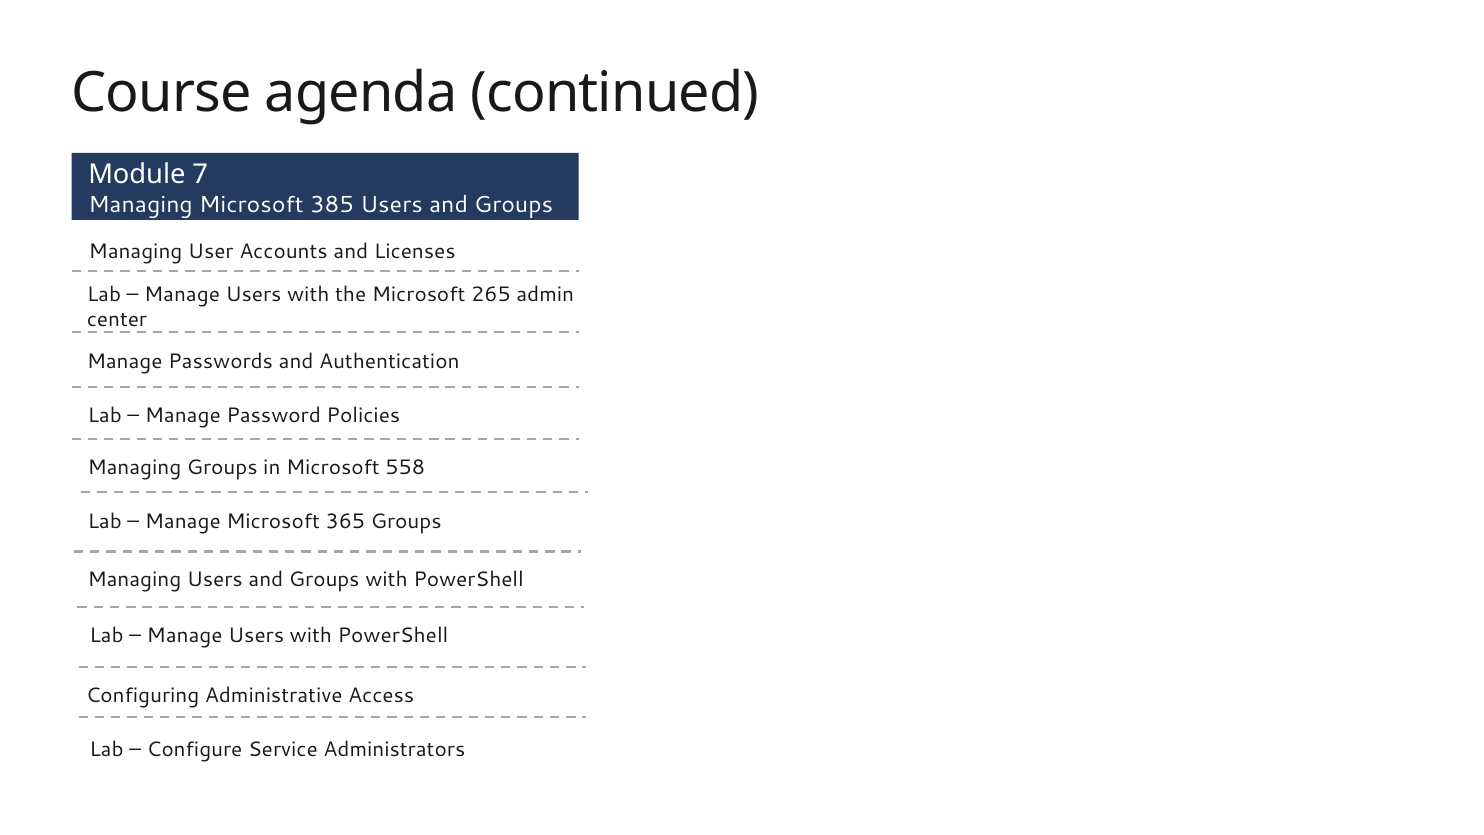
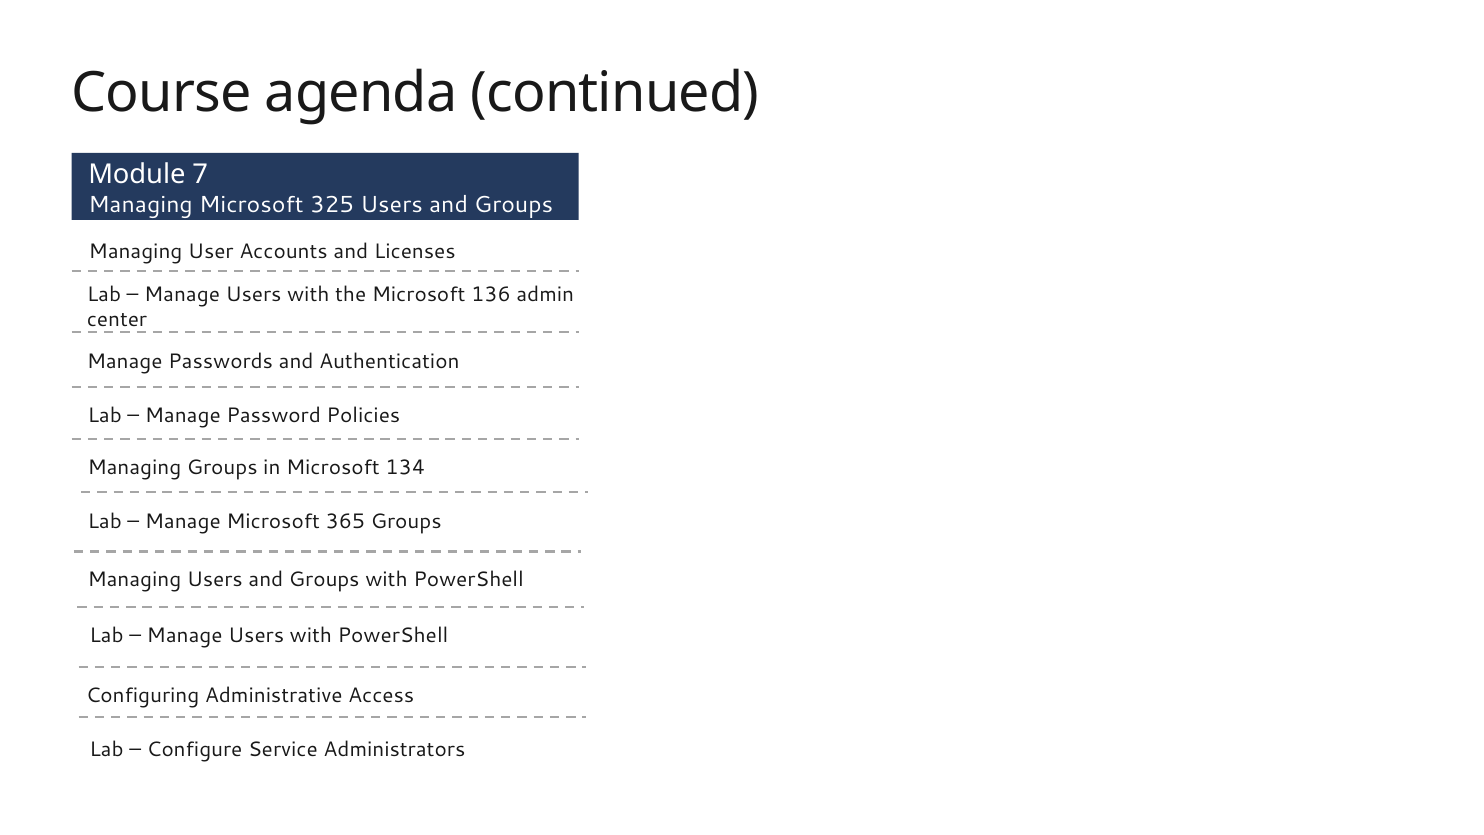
385: 385 -> 325
265: 265 -> 136
558: 558 -> 134
